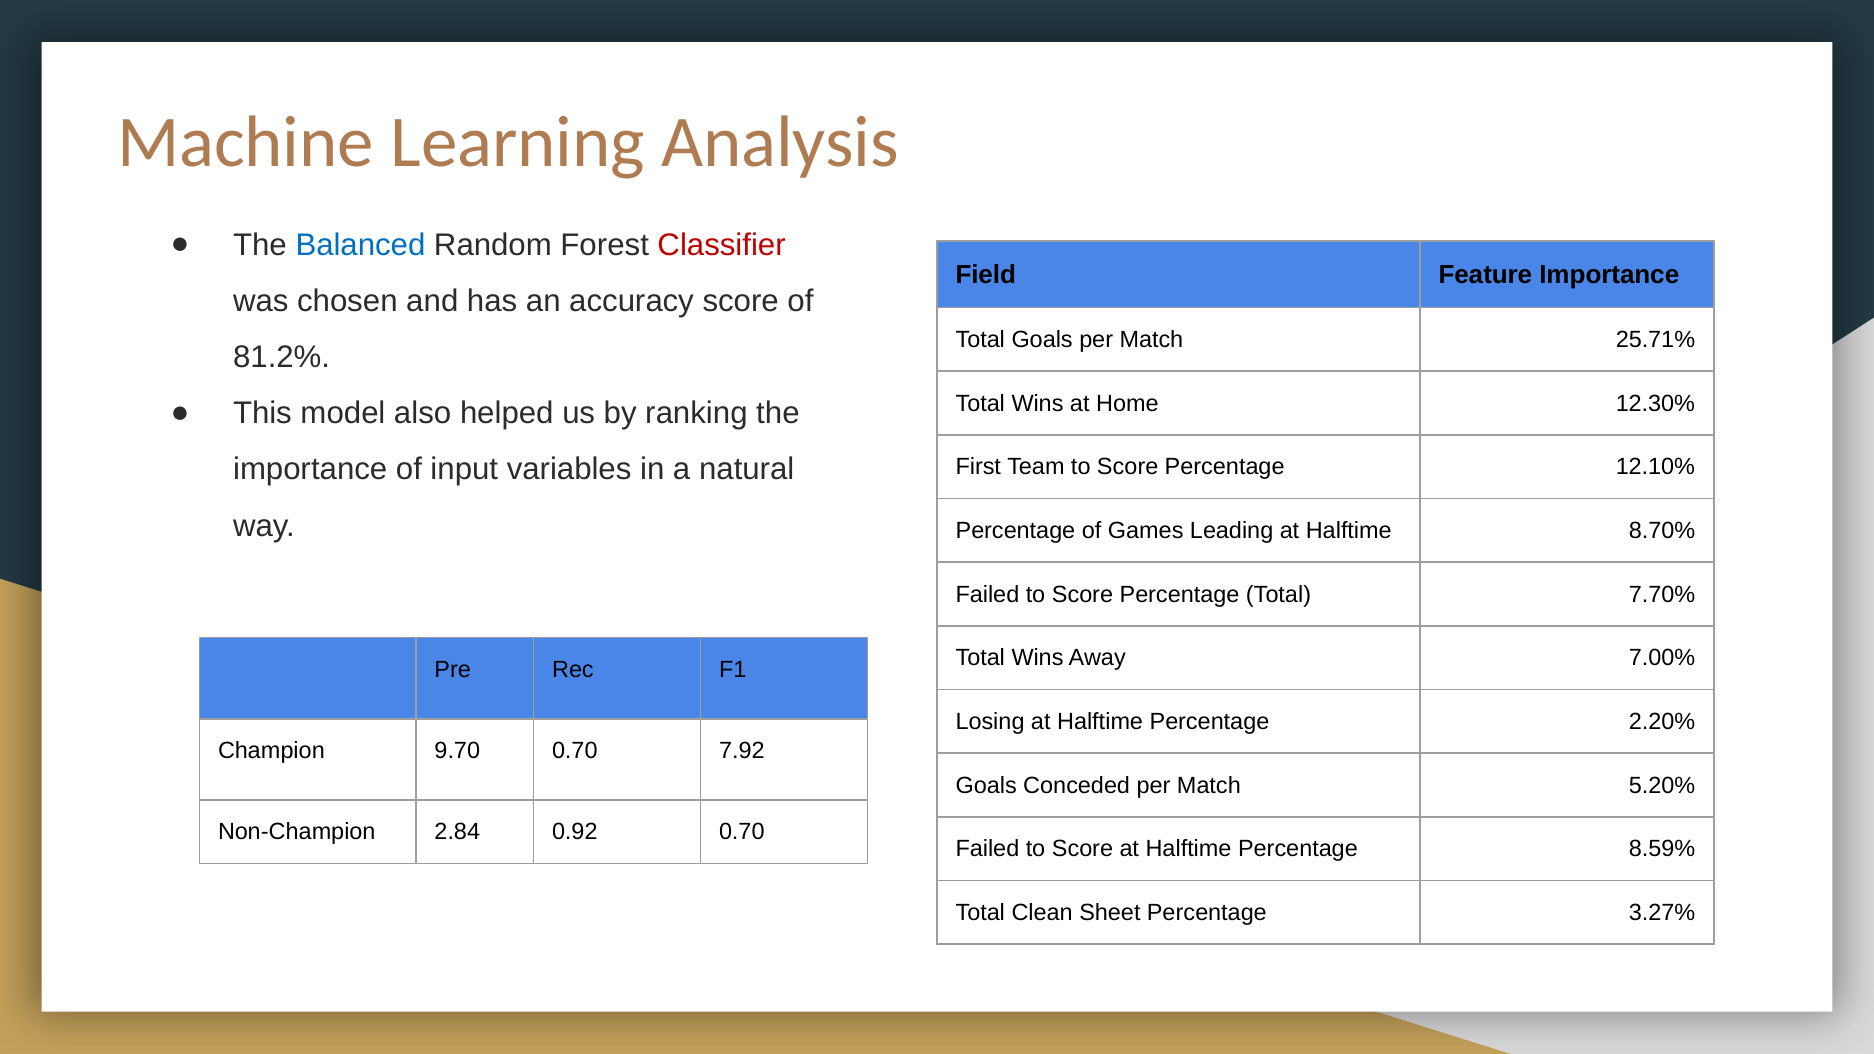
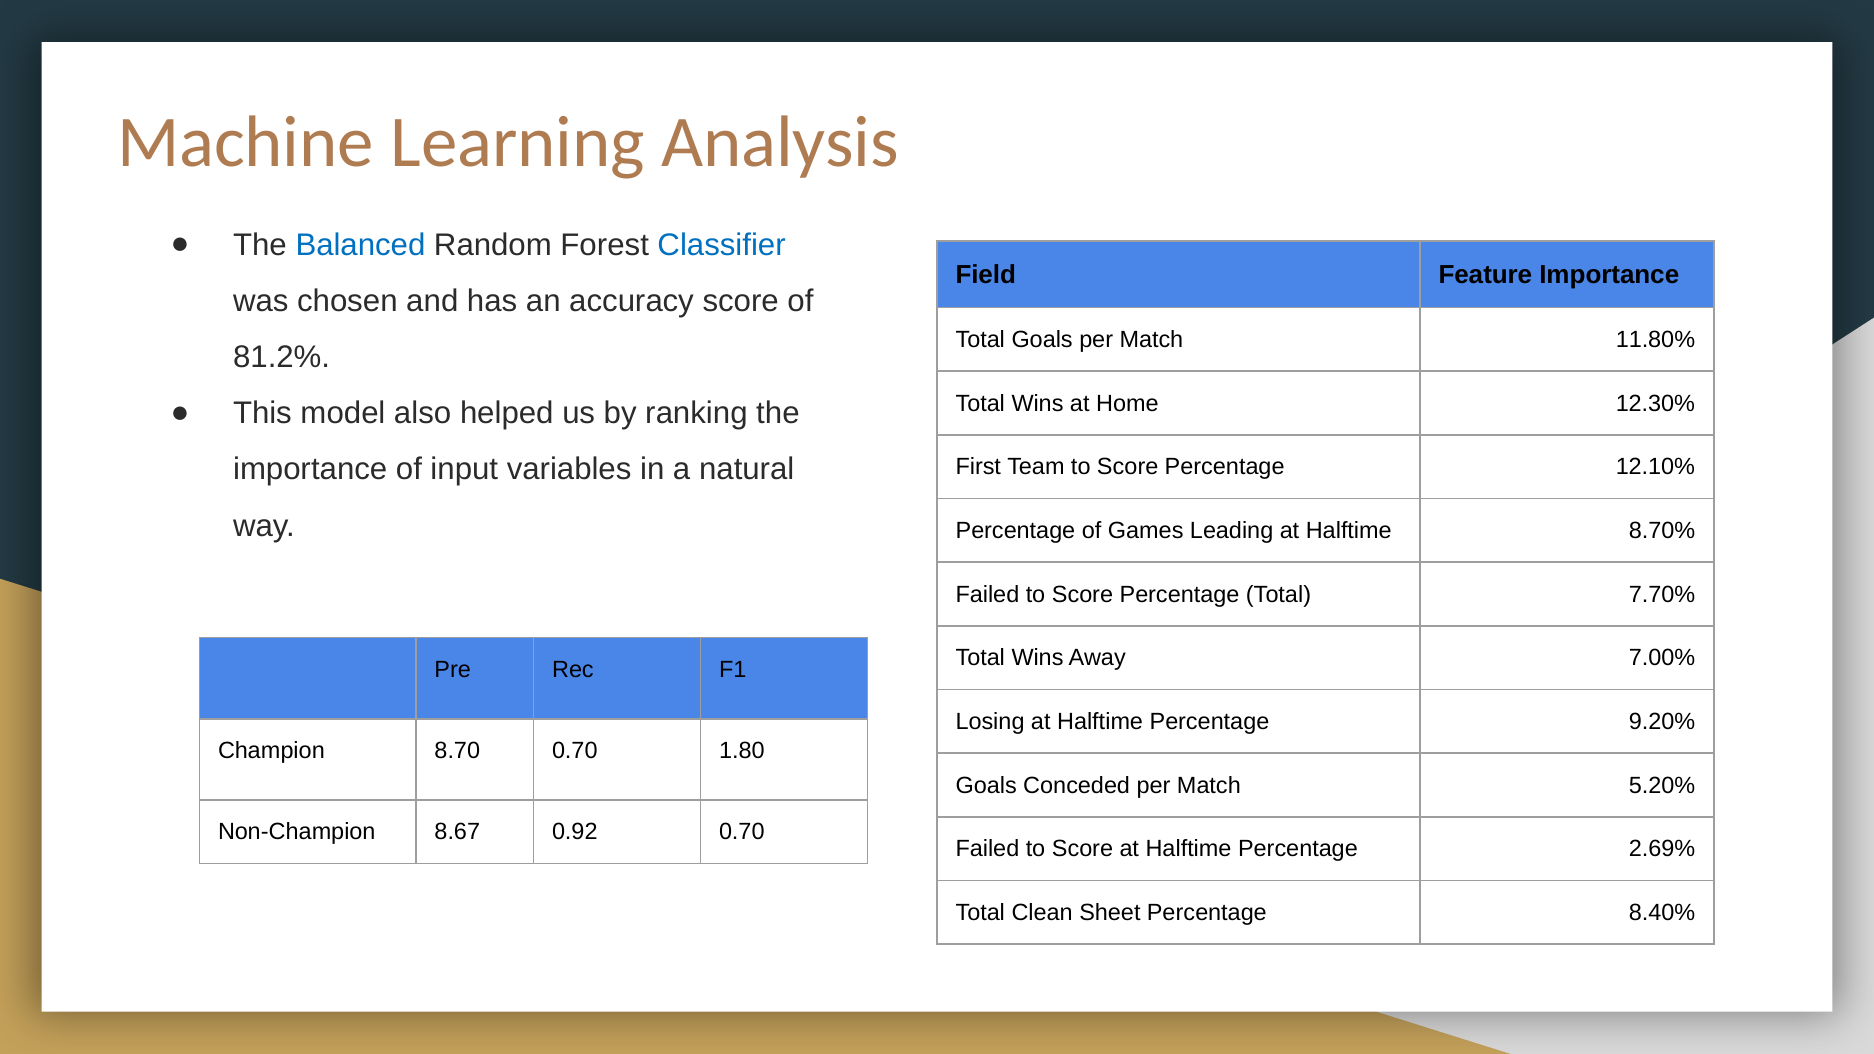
Classifier colour: red -> blue
25.71%: 25.71% -> 11.80%
2.20%: 2.20% -> 9.20%
9.70: 9.70 -> 8.70
7.92: 7.92 -> 1.80
2.84: 2.84 -> 8.67
8.59%: 8.59% -> 2.69%
3.27%: 3.27% -> 8.40%
